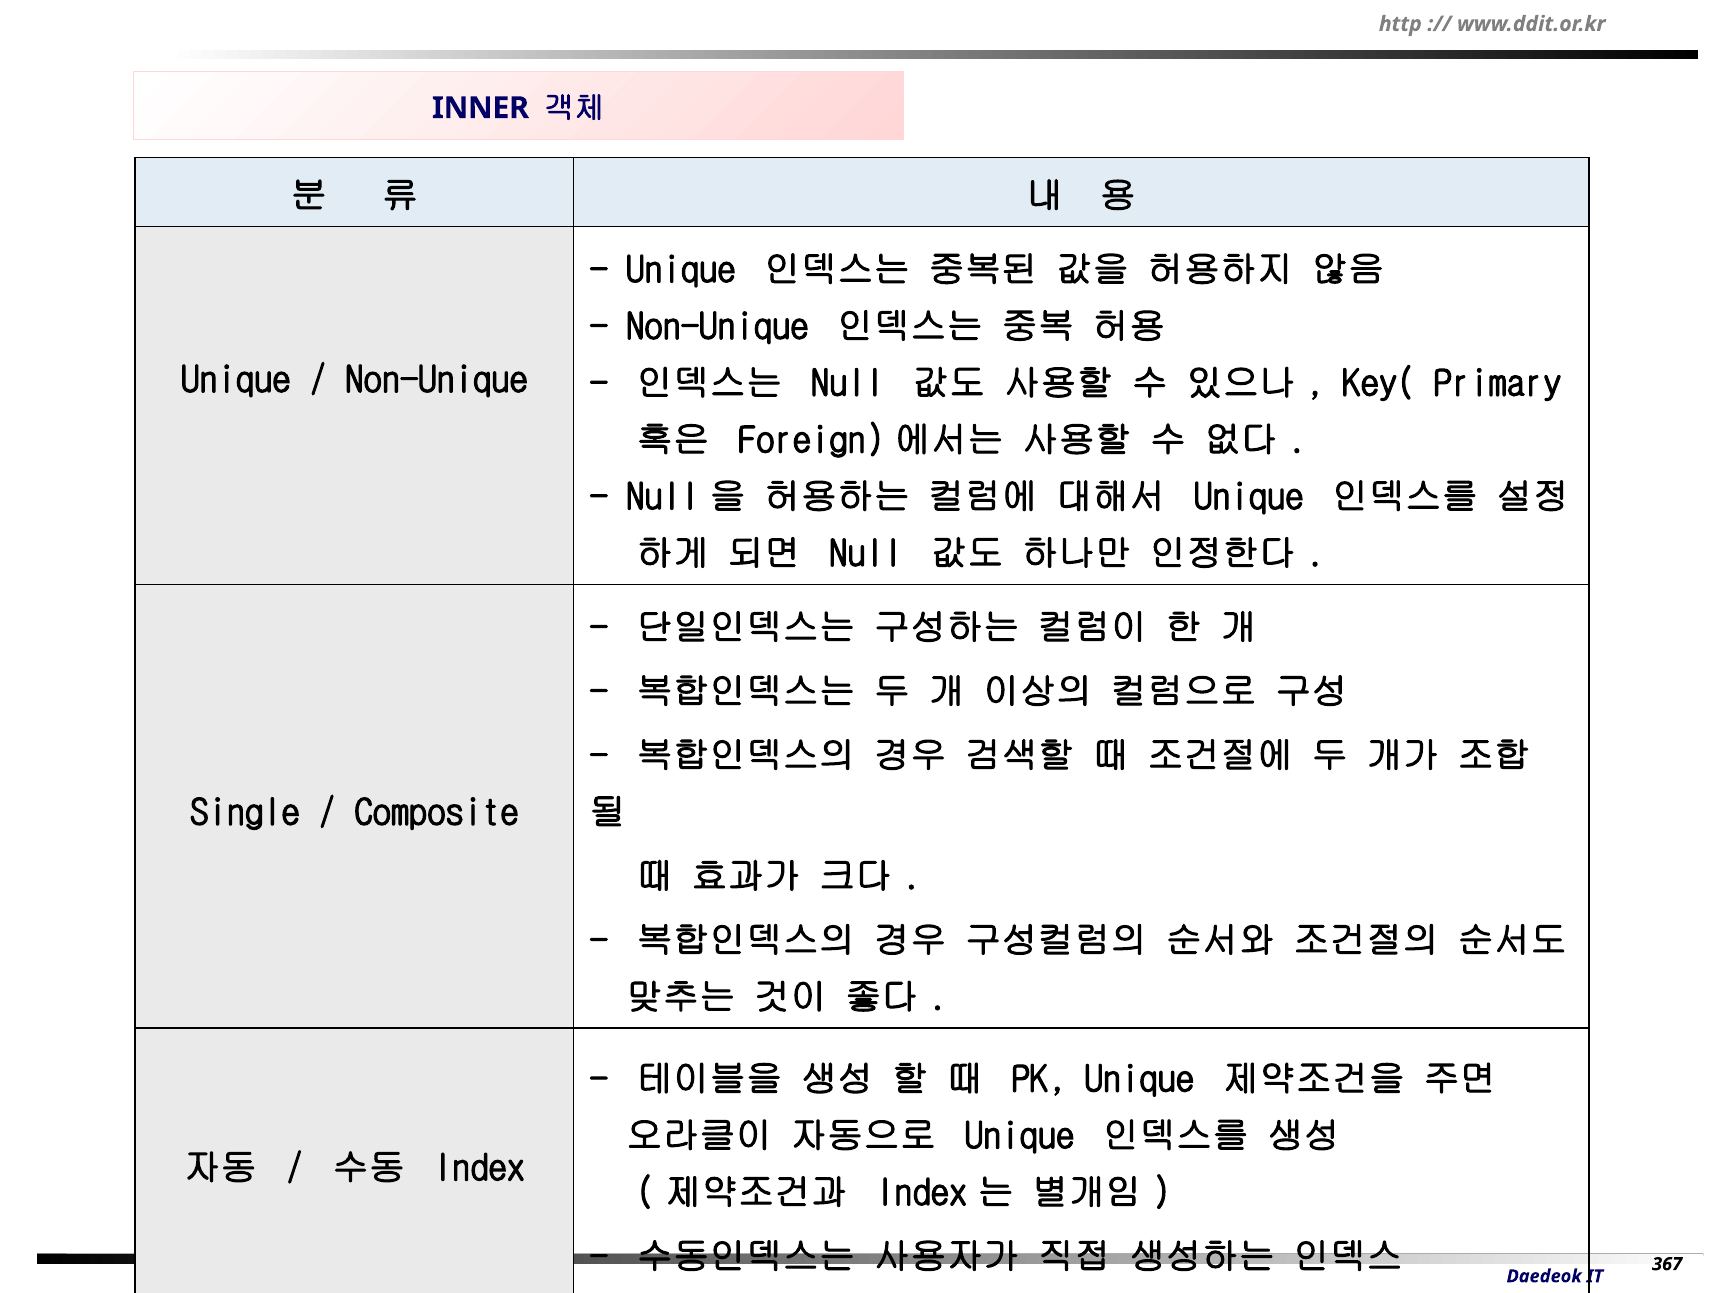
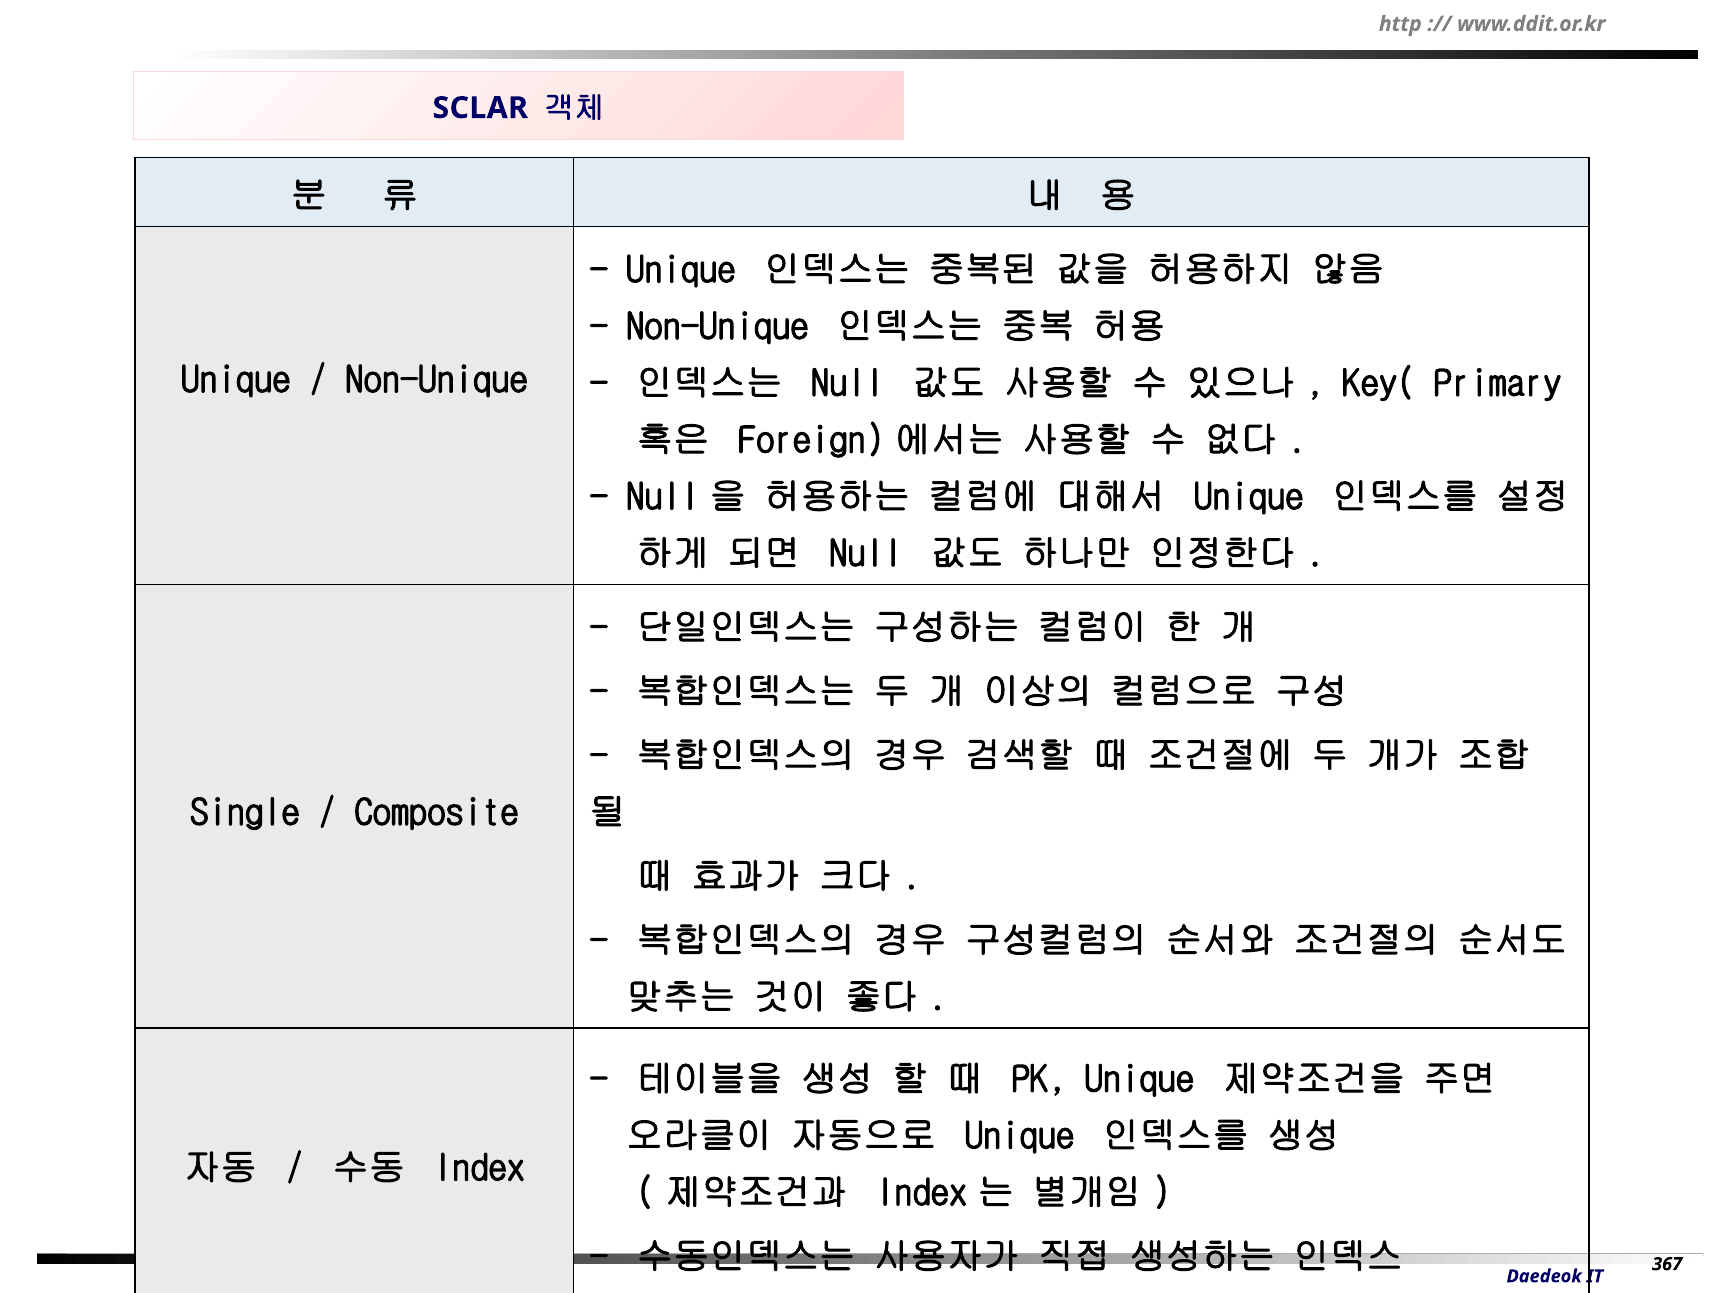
INNER: INNER -> SCLAR
